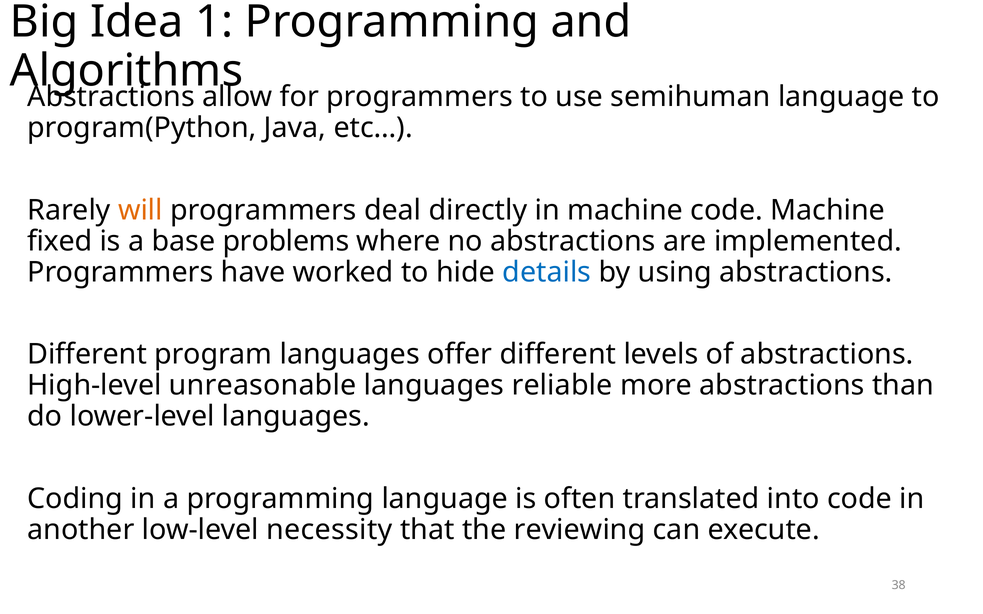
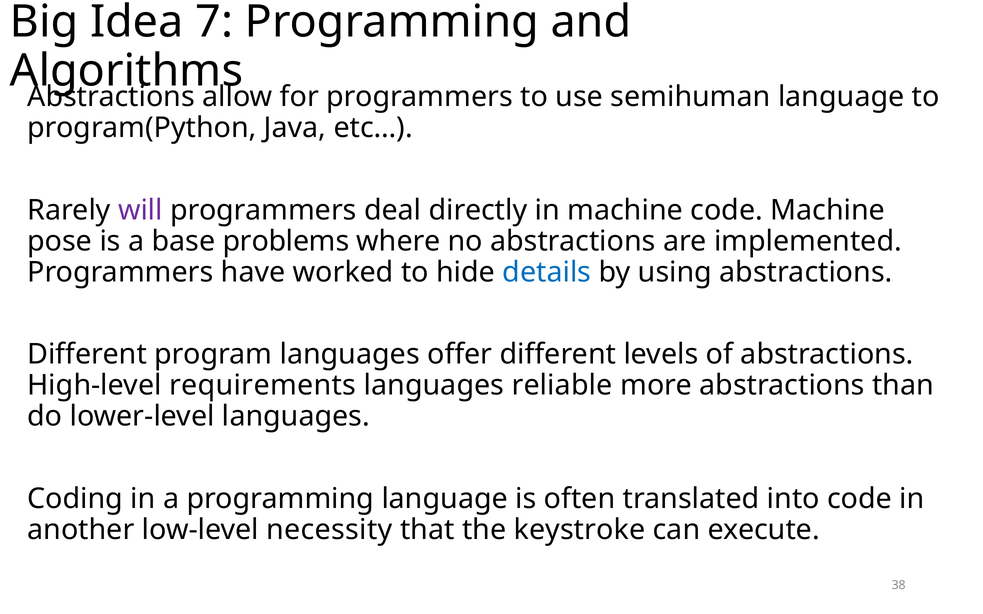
1: 1 -> 7
will colour: orange -> purple
fixed: fixed -> pose
unreasonable: unreasonable -> requirements
reviewing: reviewing -> keystroke
